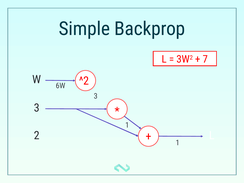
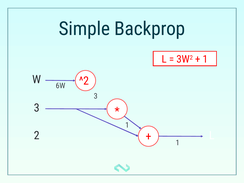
7 at (205, 59): 7 -> 1
